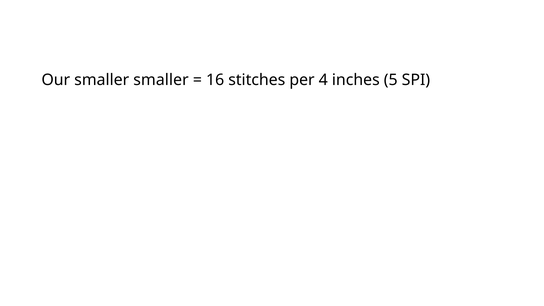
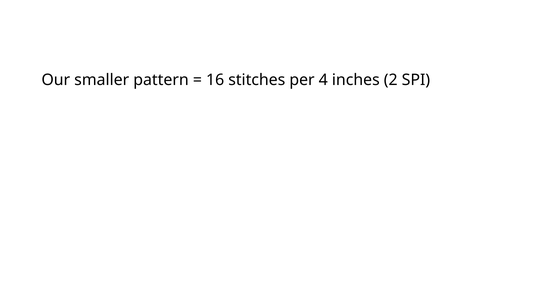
smaller smaller: smaller -> pattern
5: 5 -> 2
